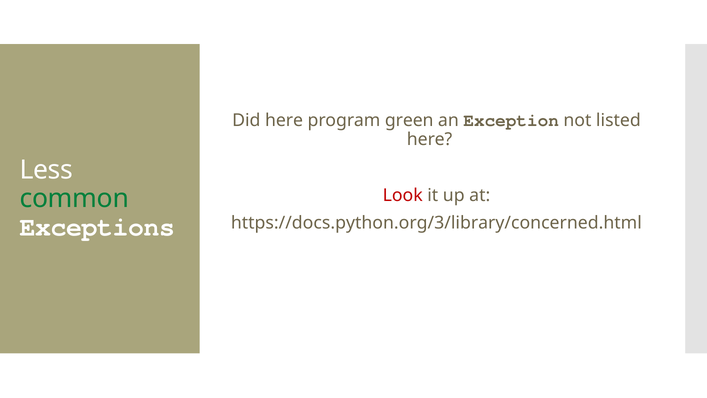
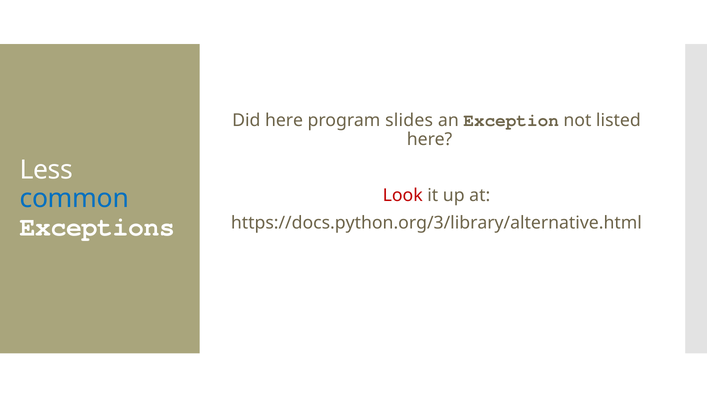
green: green -> slides
common colour: green -> blue
https://docs.python.org/3/library/concerned.html: https://docs.python.org/3/library/concerned.html -> https://docs.python.org/3/library/alternative.html
